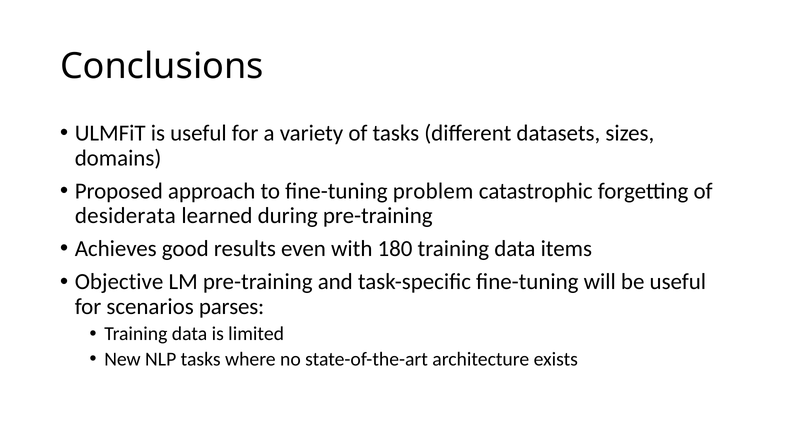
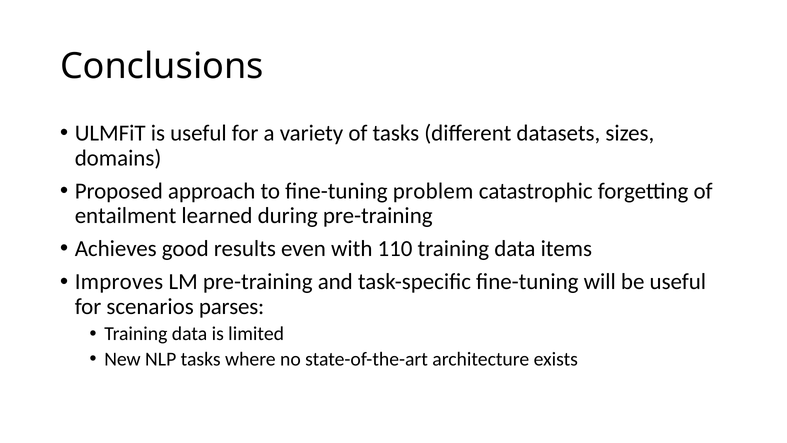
desiderata: desiderata -> entailment
180: 180 -> 110
Objective: Objective -> Improves
